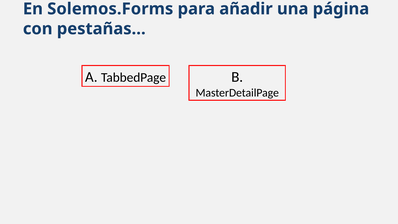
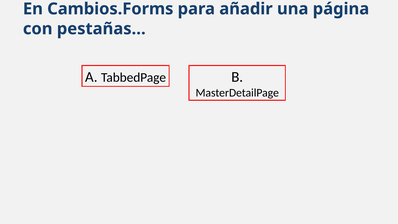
Solemos.Forms: Solemos.Forms -> Cambios.Forms
